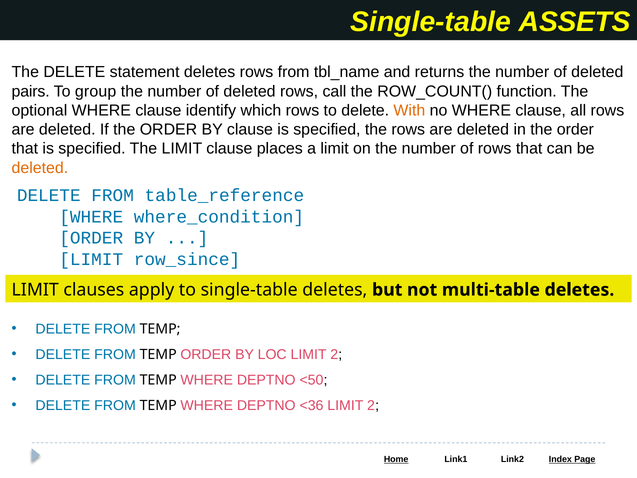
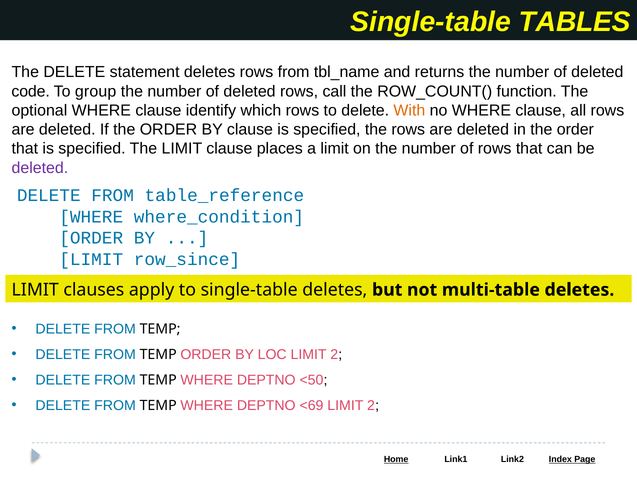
ASSETS: ASSETS -> TABLES
pairs: pairs -> code
deleted at (40, 168) colour: orange -> purple
<36: <36 -> <69
